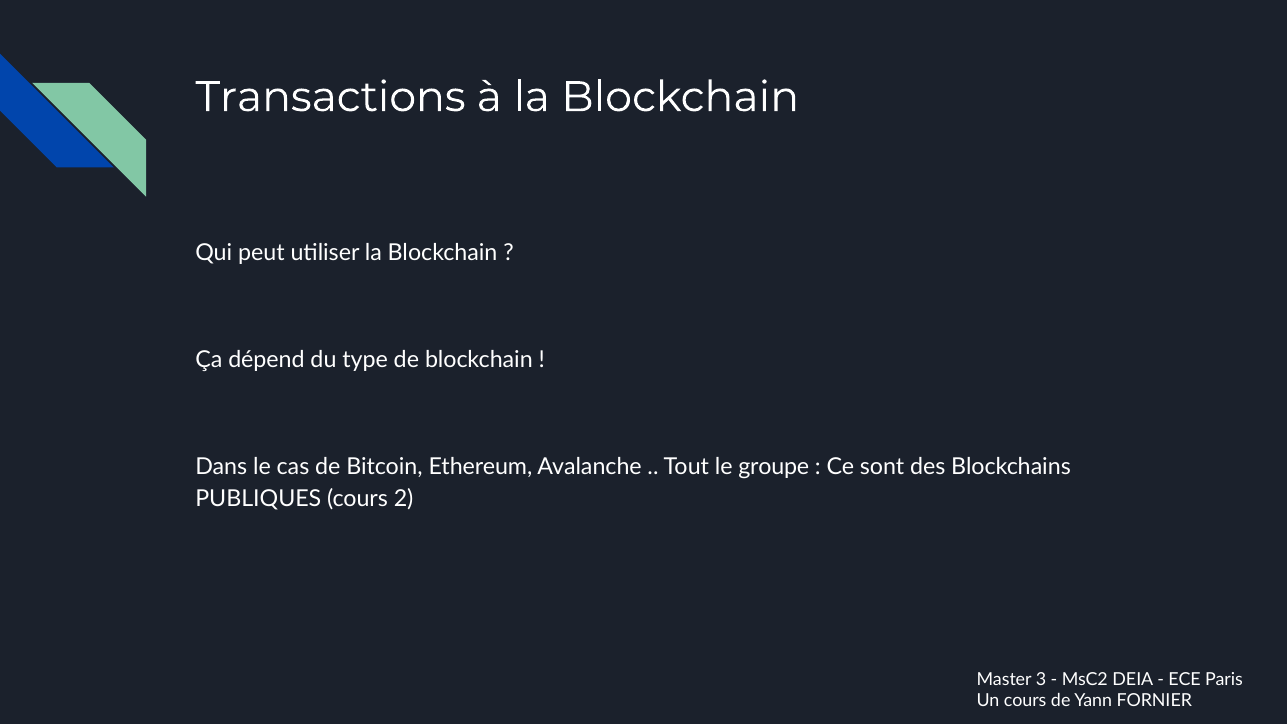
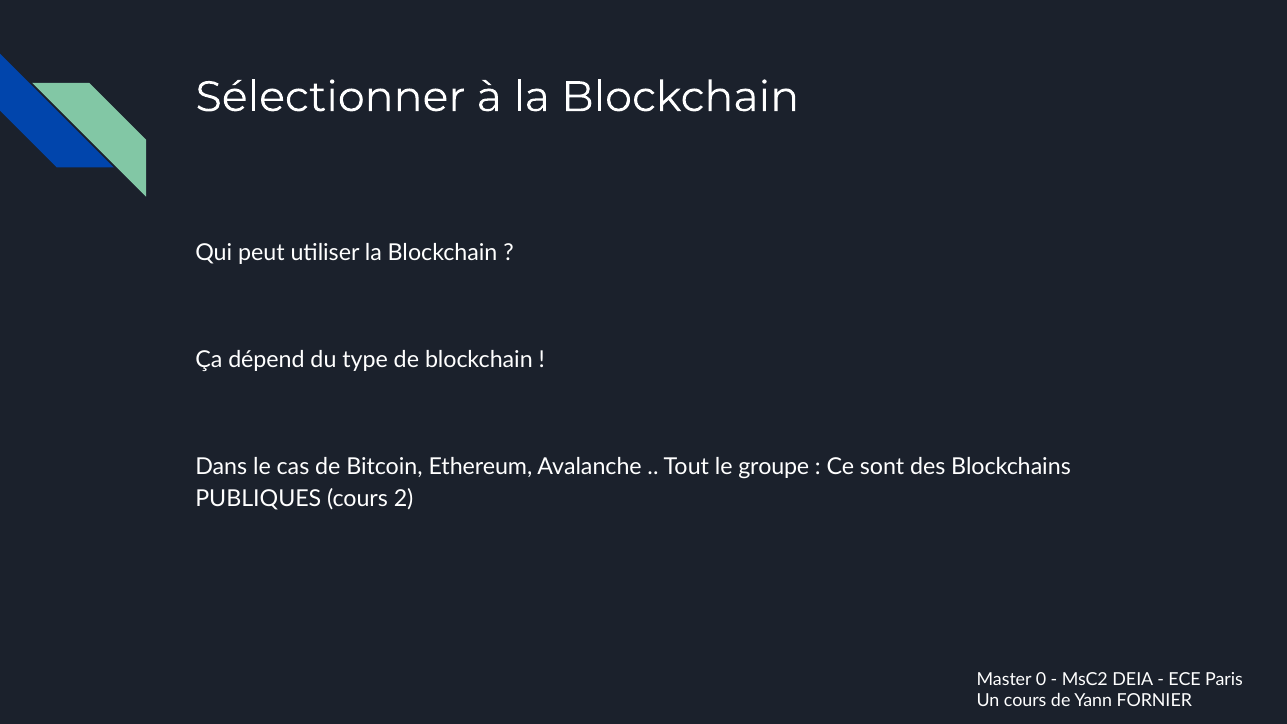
Transactions: Transactions -> Sélectionner
3: 3 -> 0
